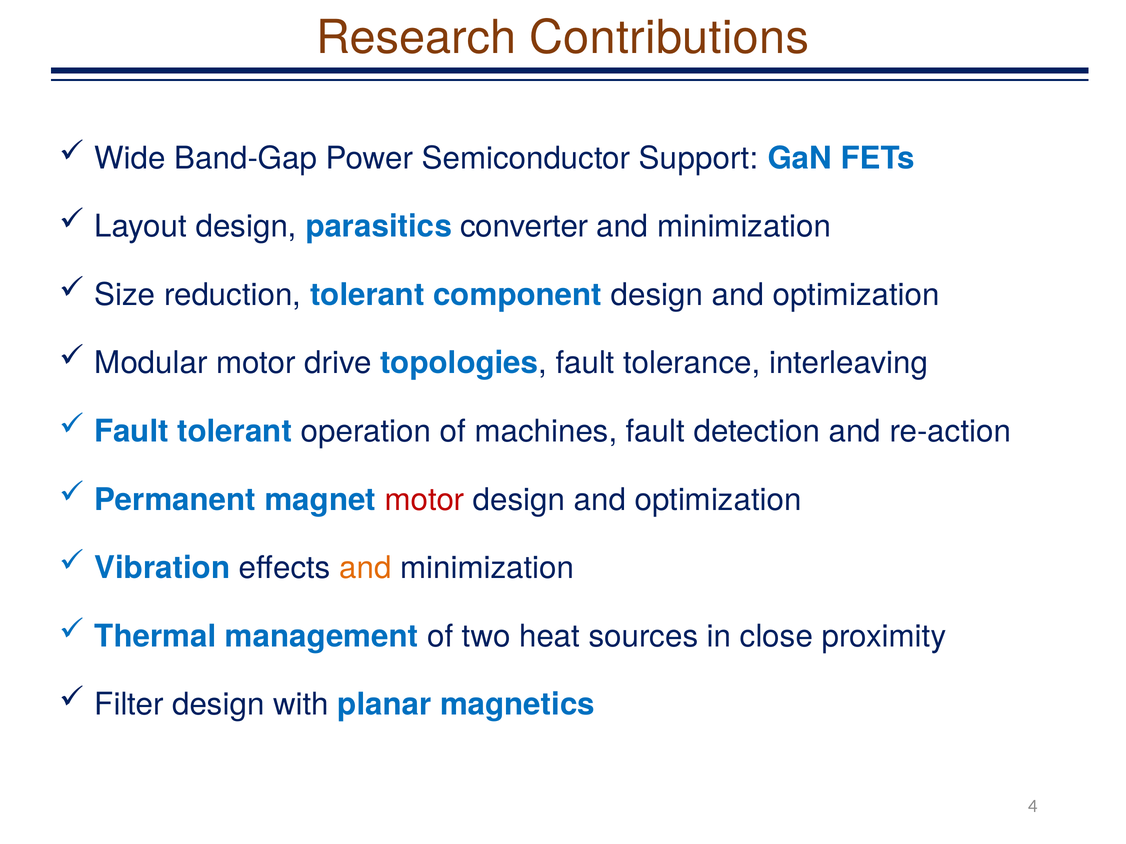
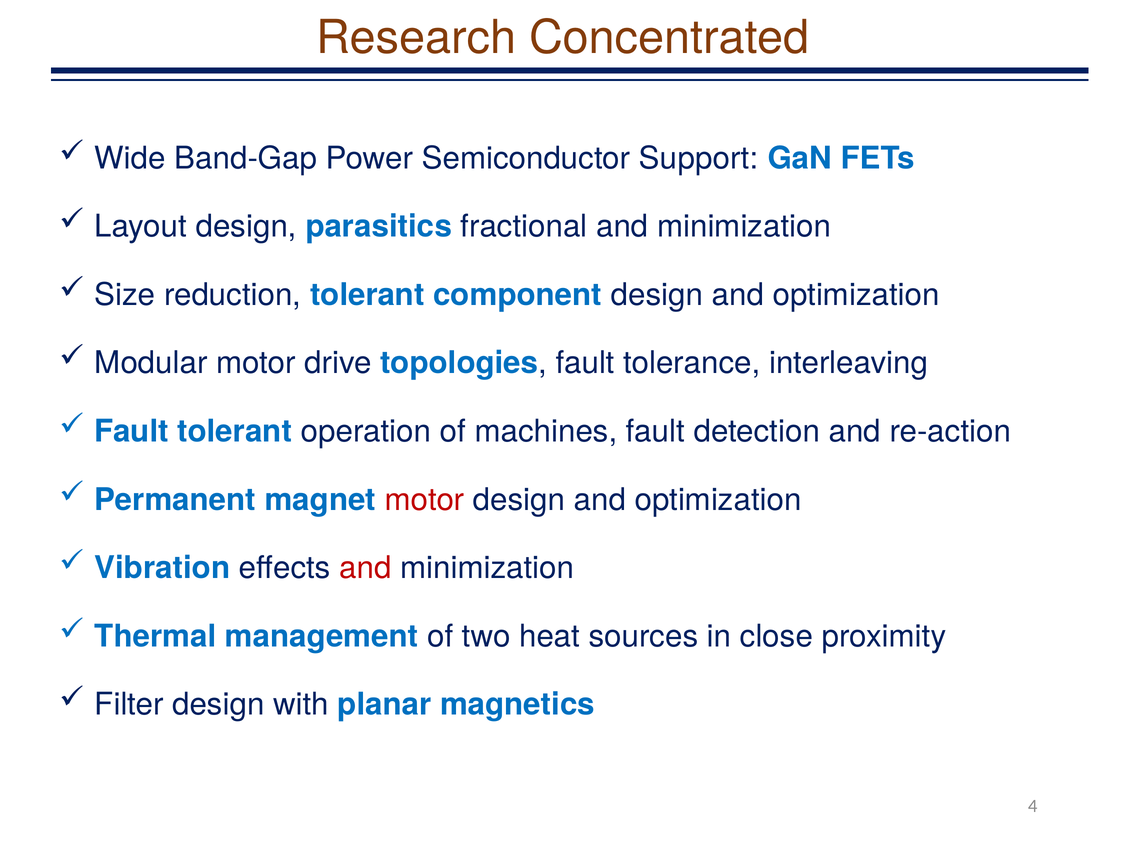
Contributions: Contributions -> Concentrated
converter: converter -> fractional
and at (365, 568) colour: orange -> red
